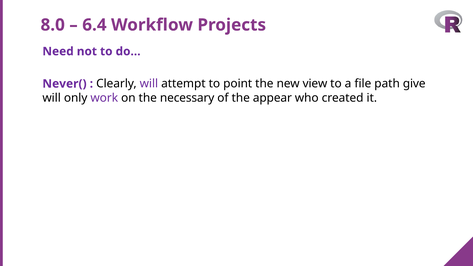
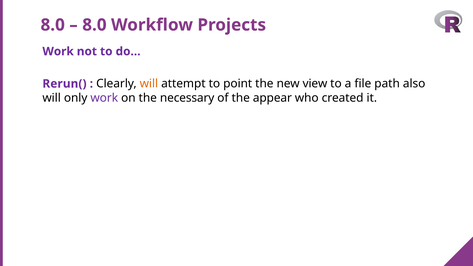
6.4 at (94, 25): 6.4 -> 8.0
Need at (58, 51): Need -> Work
Never(: Never( -> Rerun(
will at (149, 84) colour: purple -> orange
give: give -> also
